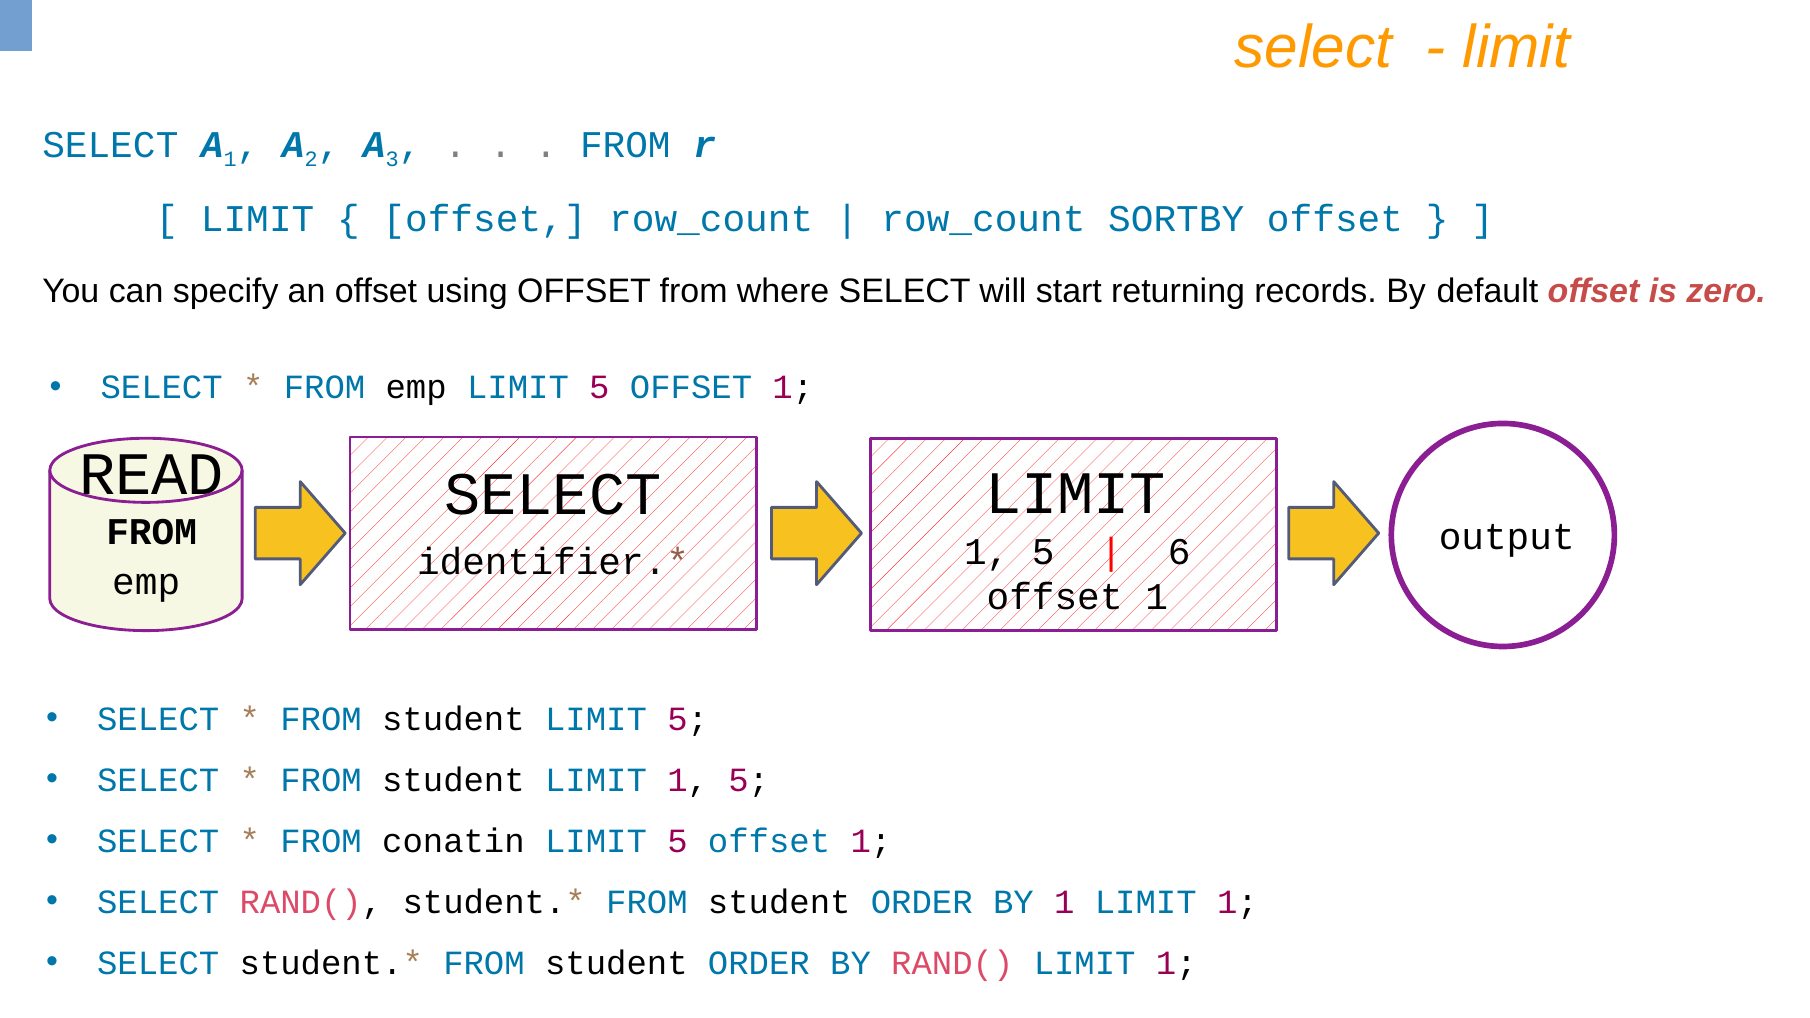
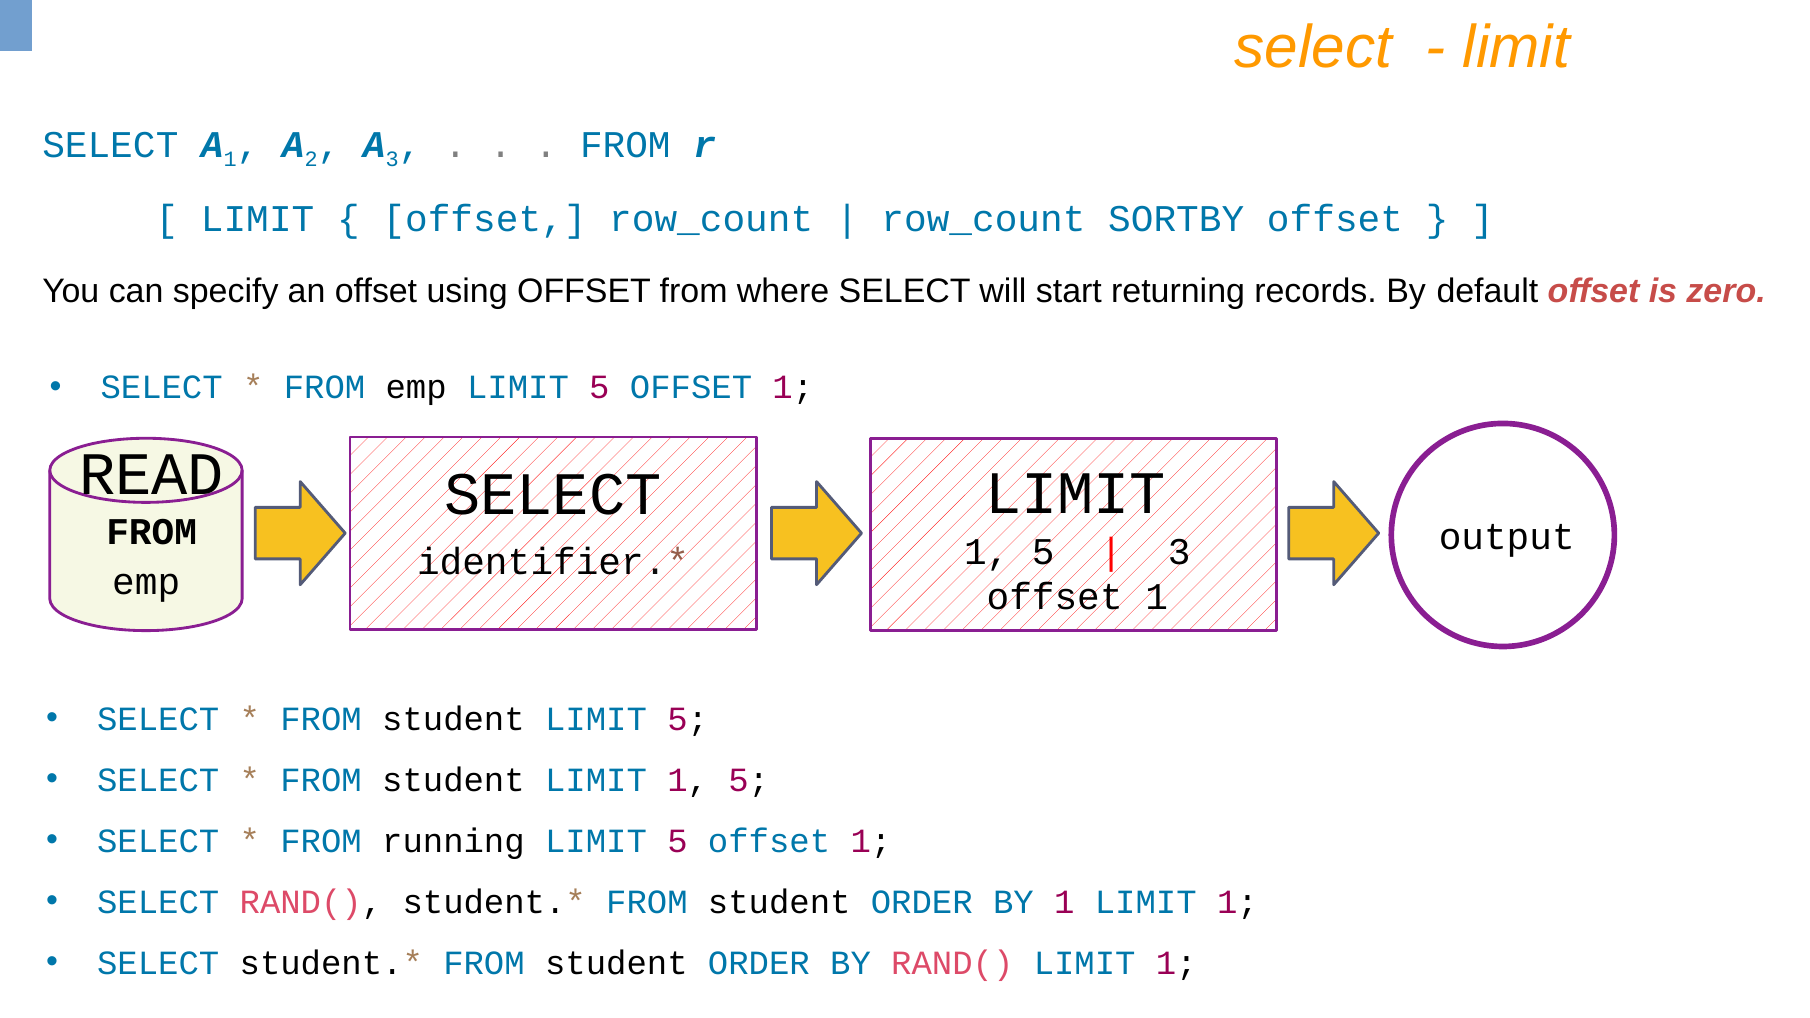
6 at (1179, 552): 6 -> 3
conatin: conatin -> running
